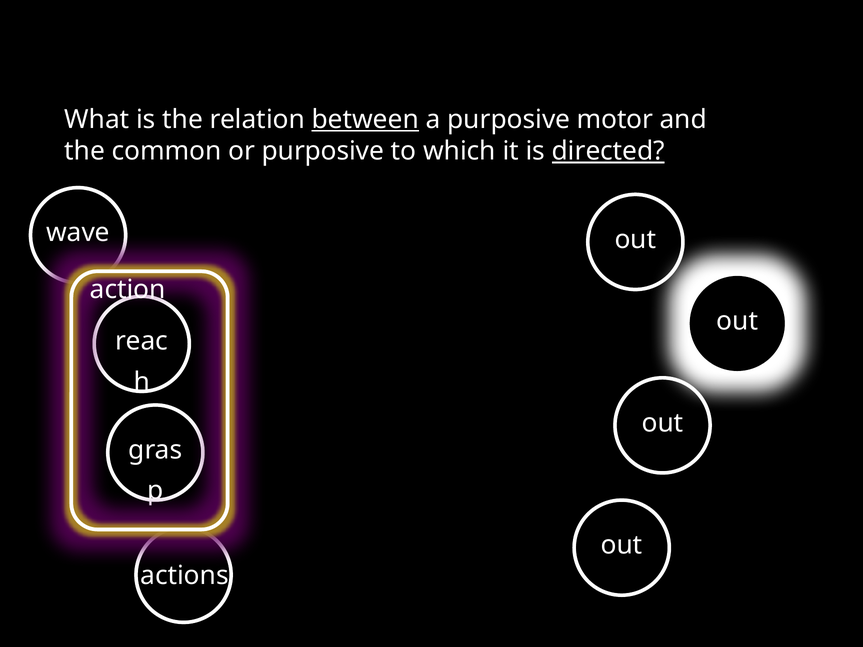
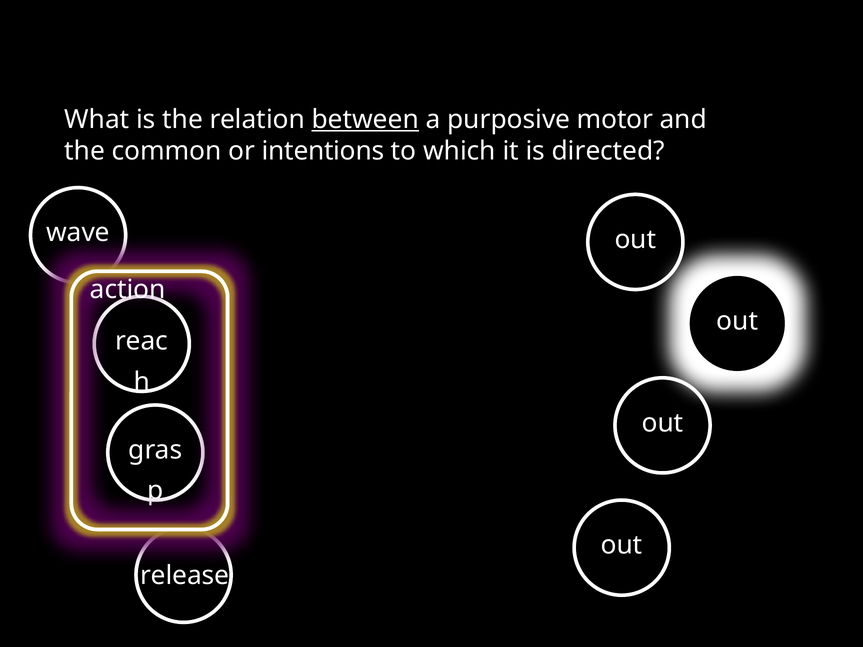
or purposive: purposive -> intentions
directed underline: present -> none
actions: actions -> release
